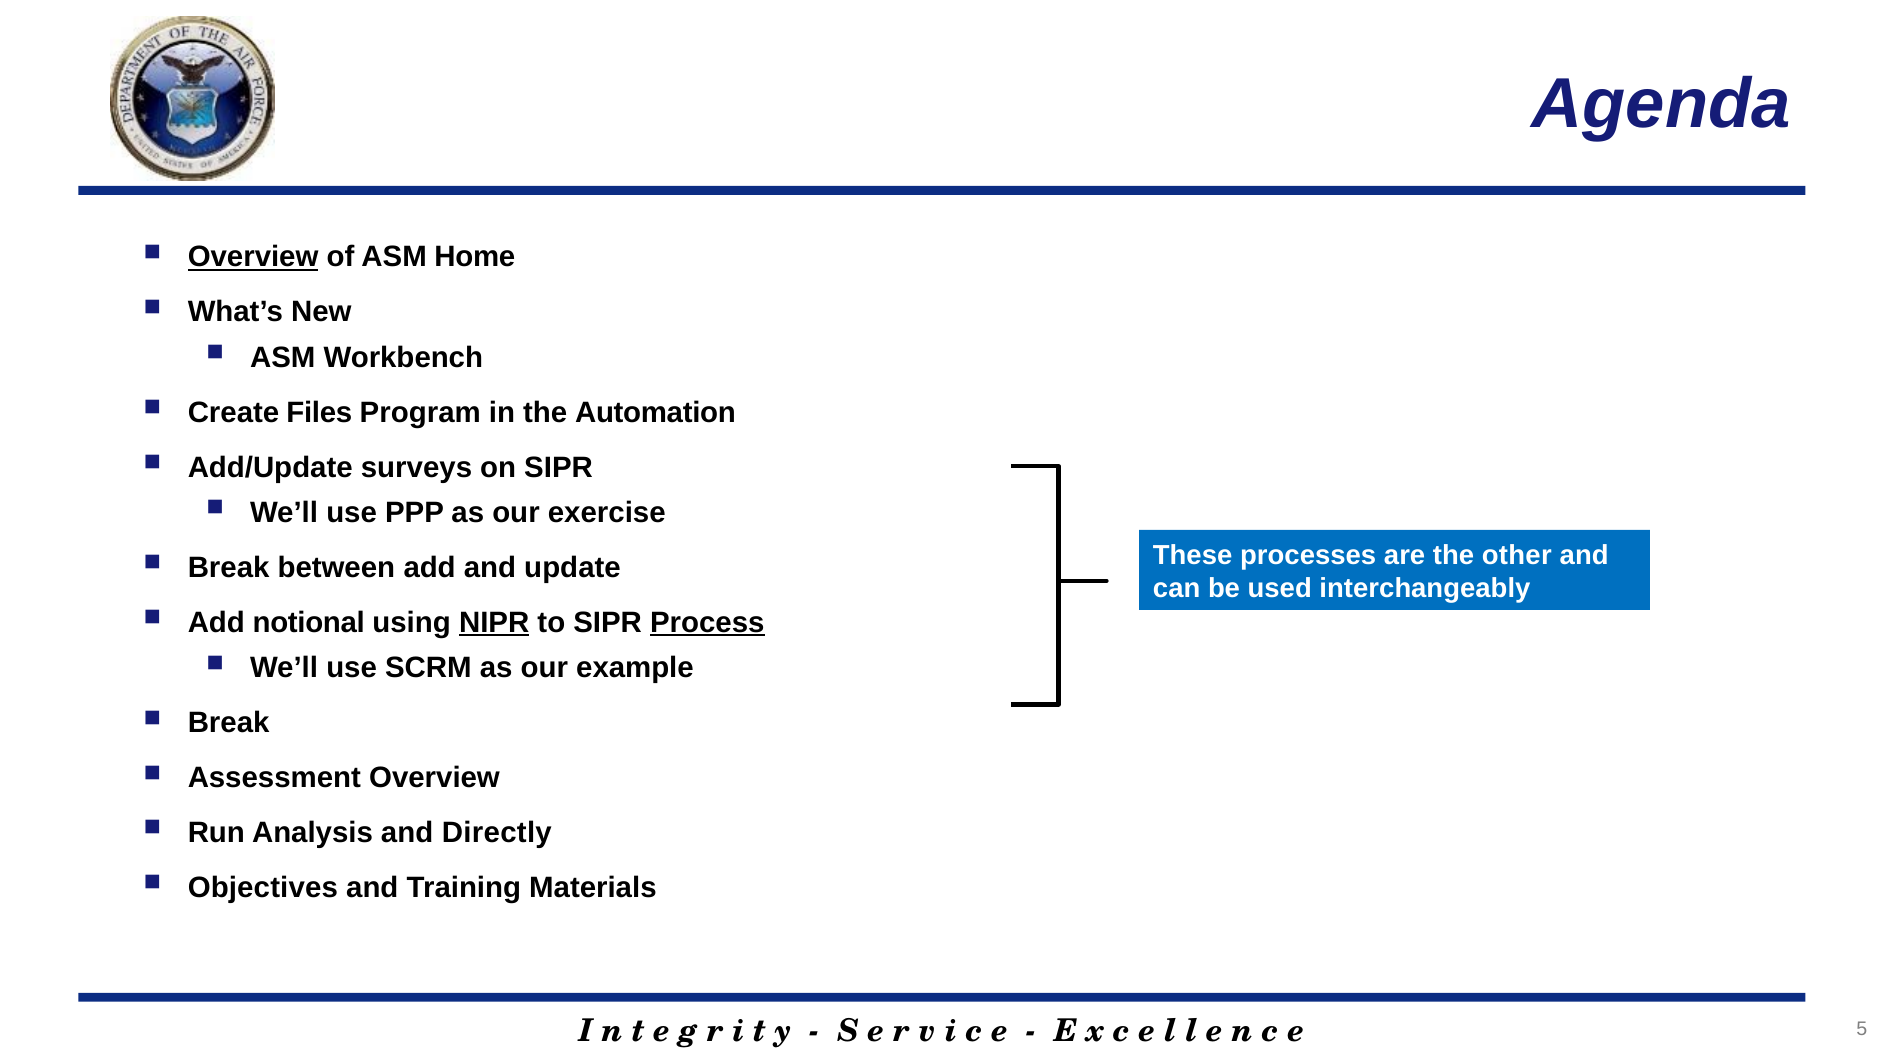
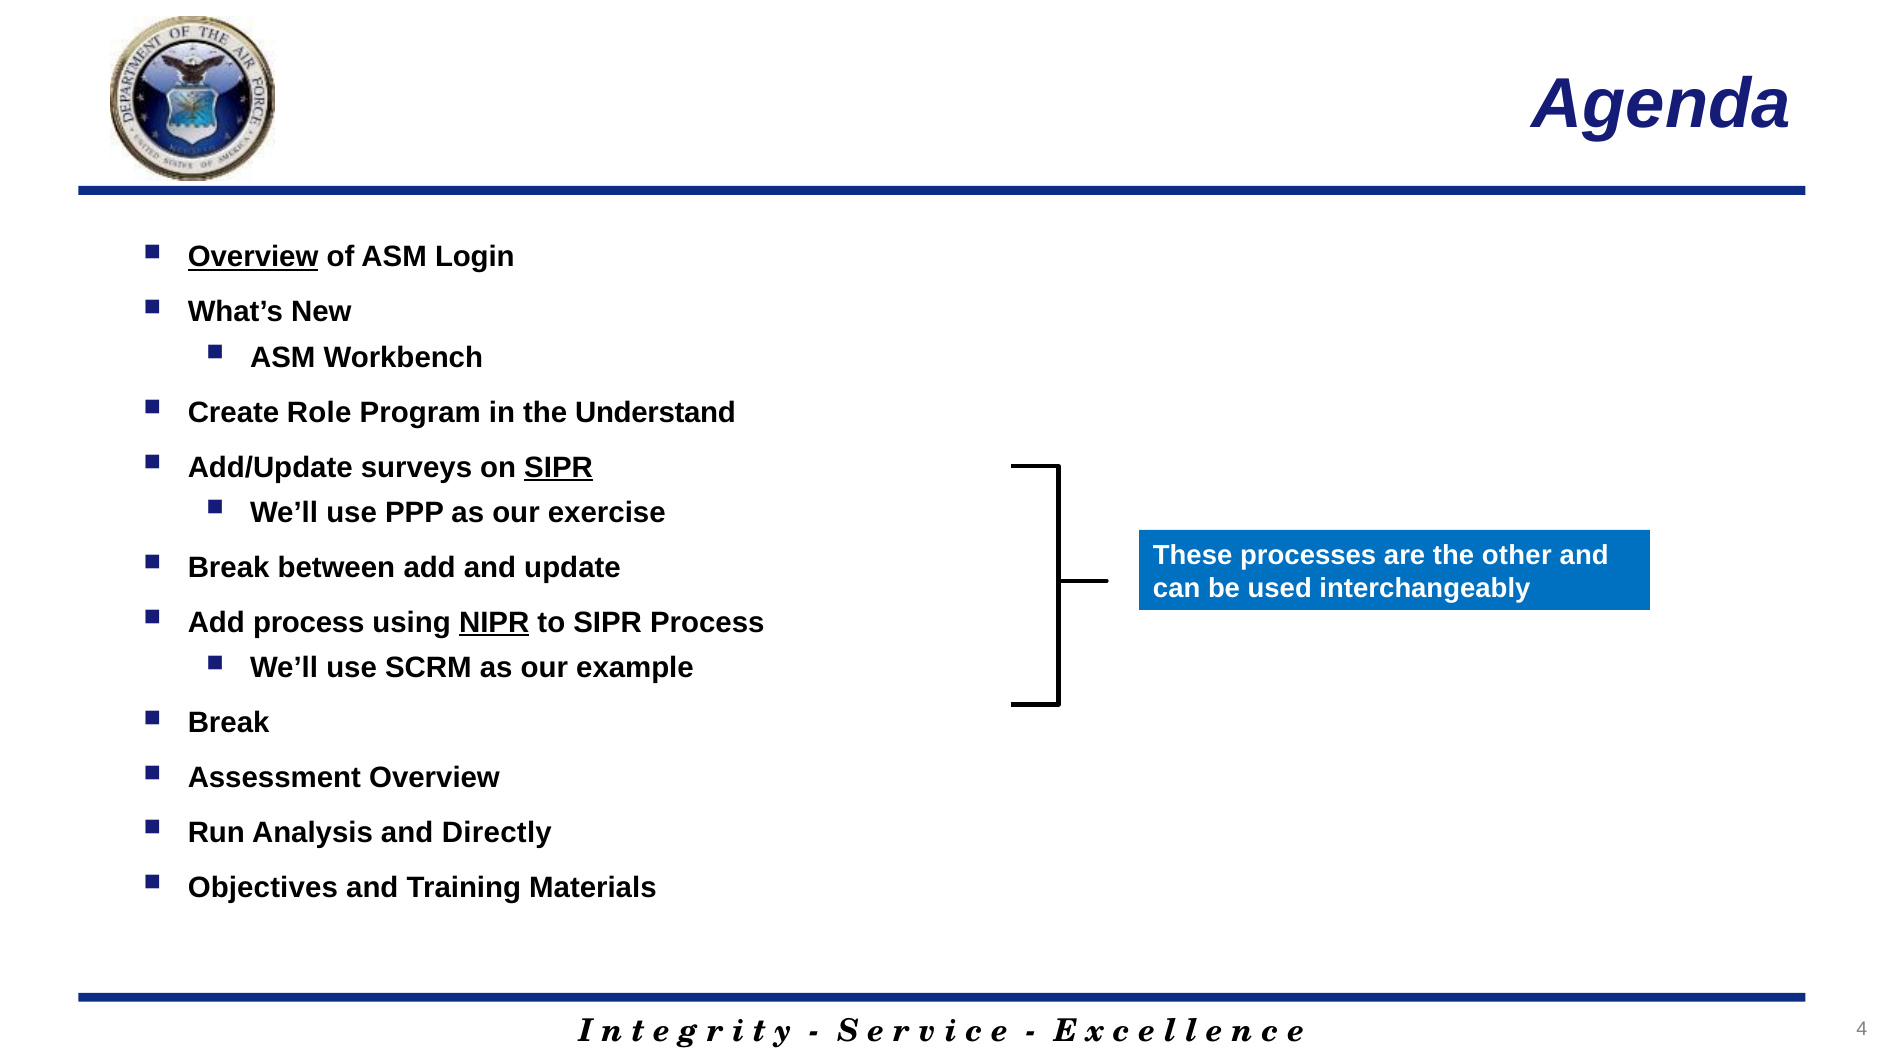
Home: Home -> Login
Files: Files -> Role
Automation: Automation -> Understand
SIPR at (559, 467) underline: none -> present
Add notional: notional -> process
Process at (707, 622) underline: present -> none
5: 5 -> 4
